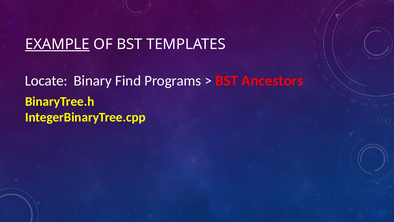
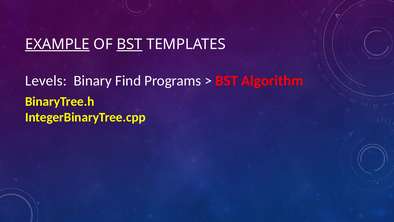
BST at (129, 44) underline: none -> present
Locate: Locate -> Levels
Ancestors: Ancestors -> Algorithm
